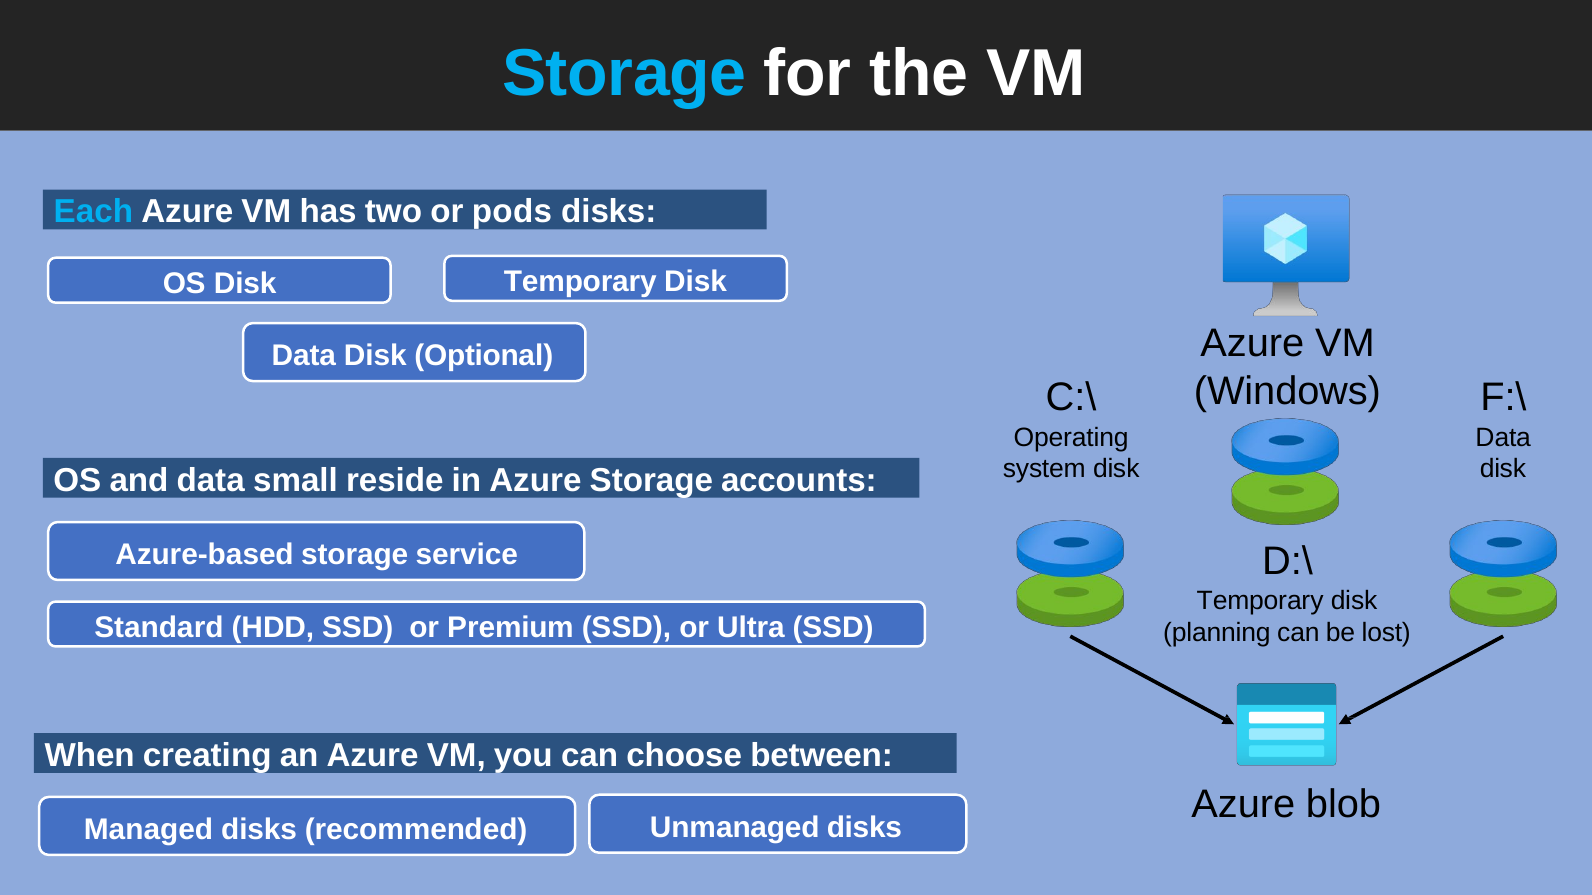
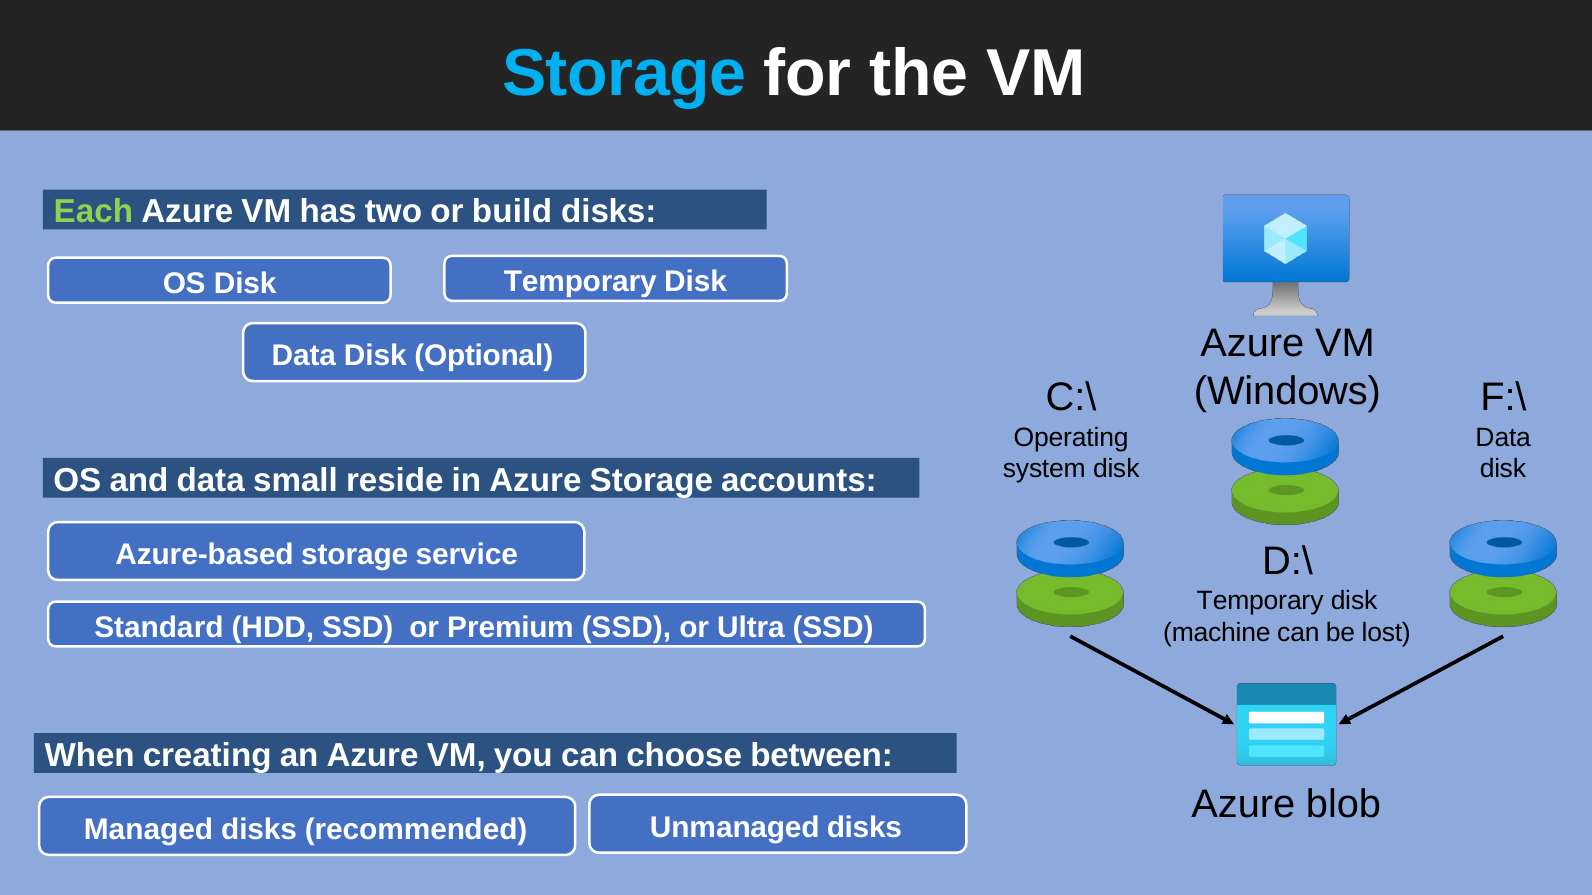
Each colour: light blue -> light green
pods: pods -> build
planning: planning -> machine
